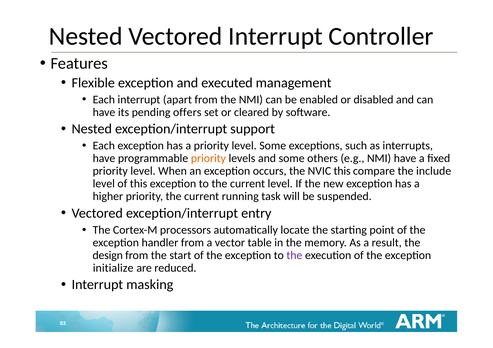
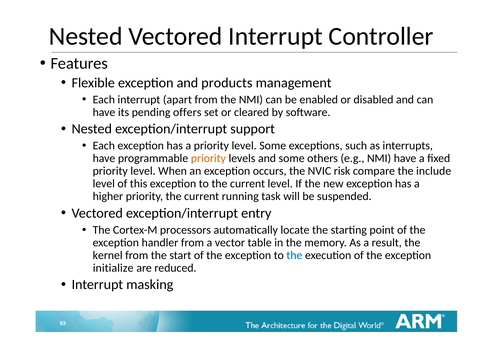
executed: executed -> products
NVIC this: this -> risk
design: design -> kernel
the at (294, 255) colour: purple -> blue
